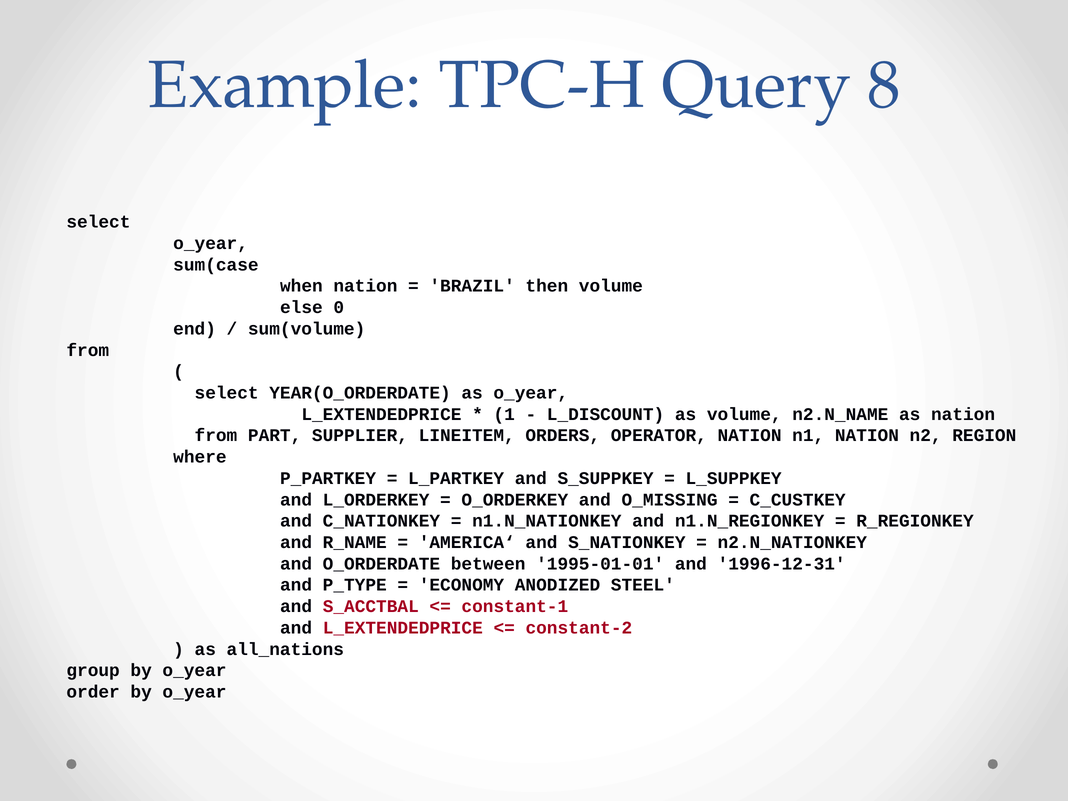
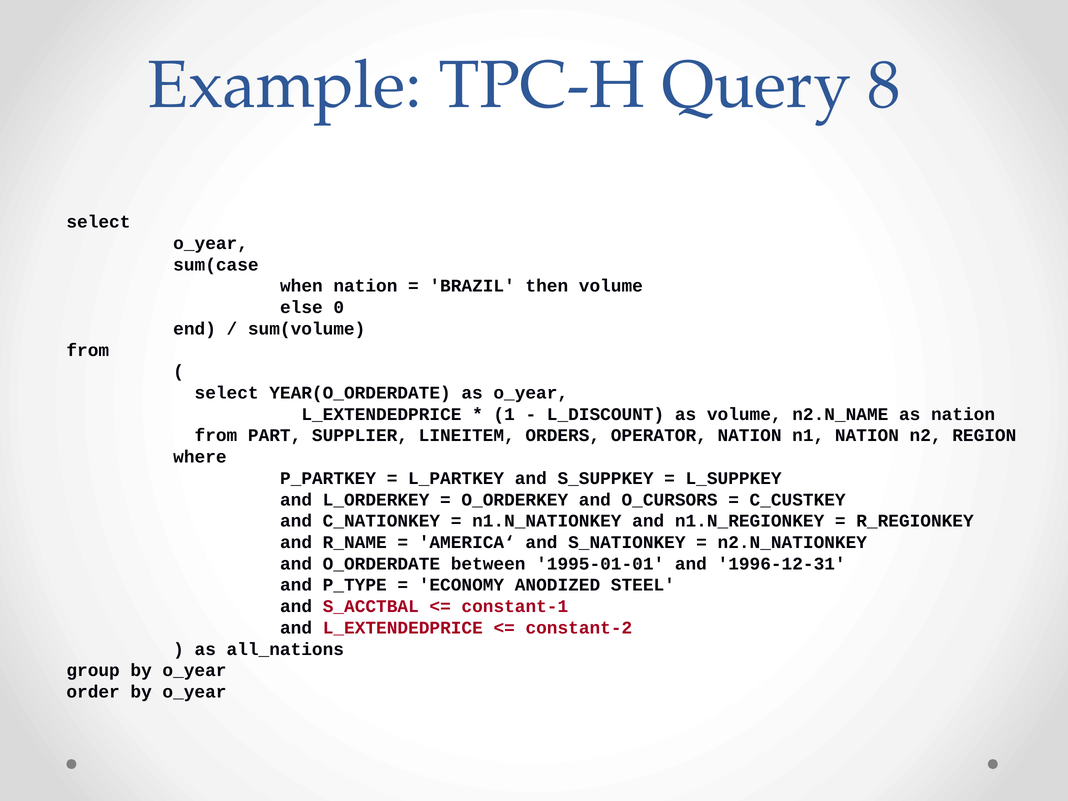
O_MISSING: O_MISSING -> O_CURSORS
